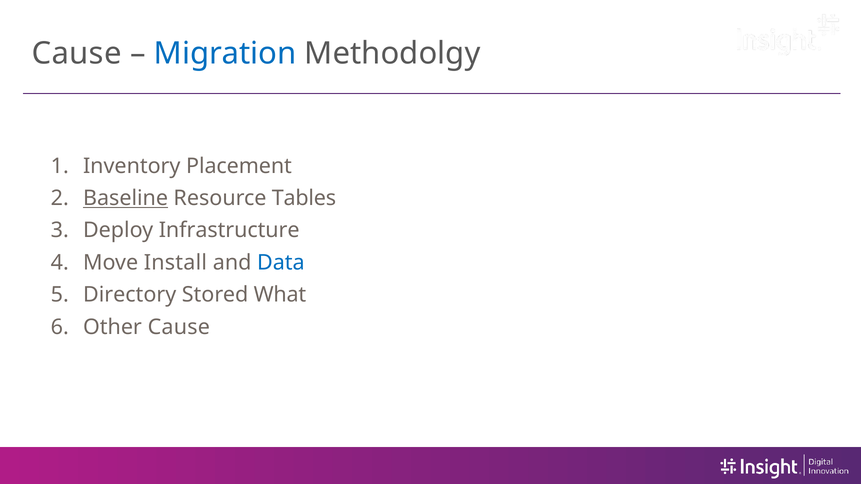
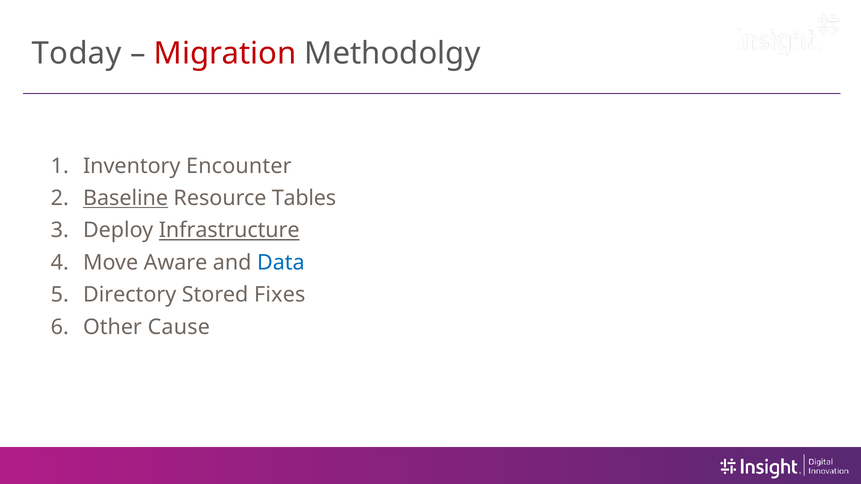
Cause at (77, 53): Cause -> Today
Migration colour: blue -> red
Placement: Placement -> Encounter
Infrastructure underline: none -> present
Install: Install -> Aware
What: What -> Fixes
